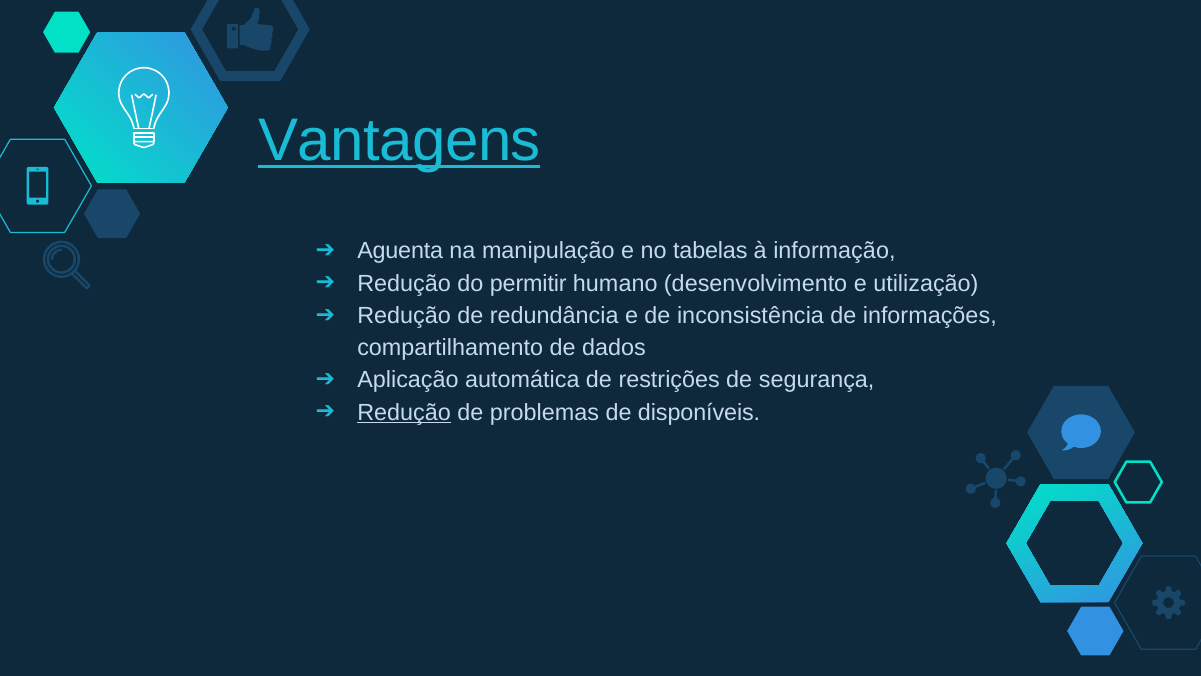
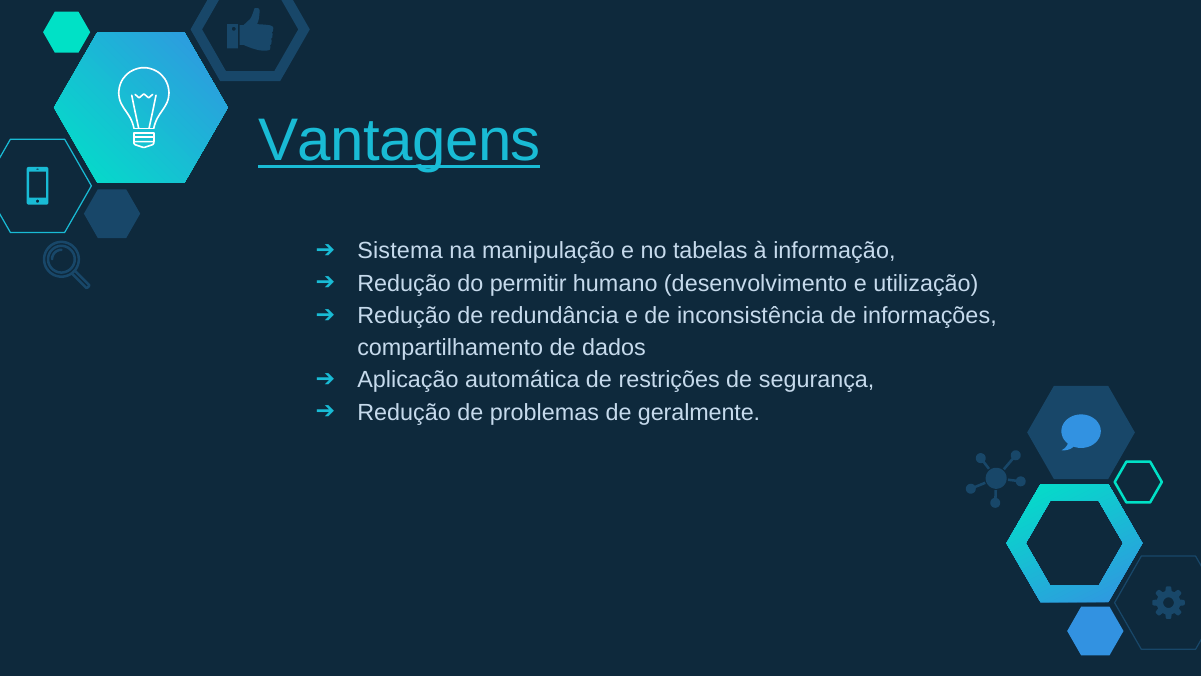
Aguenta: Aguenta -> Sistema
Redução at (404, 412) underline: present -> none
disponíveis: disponíveis -> geralmente
